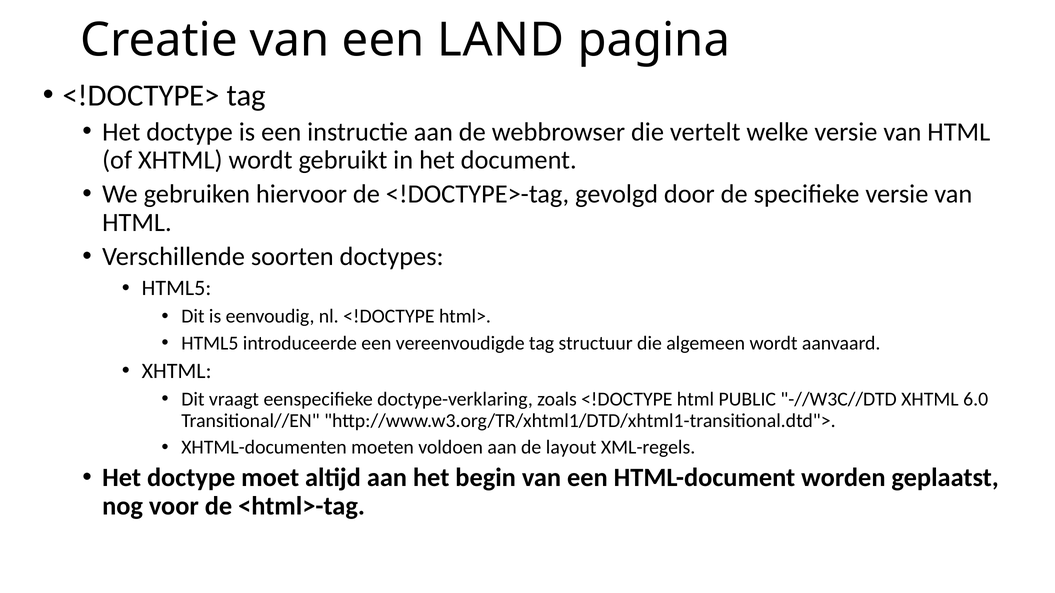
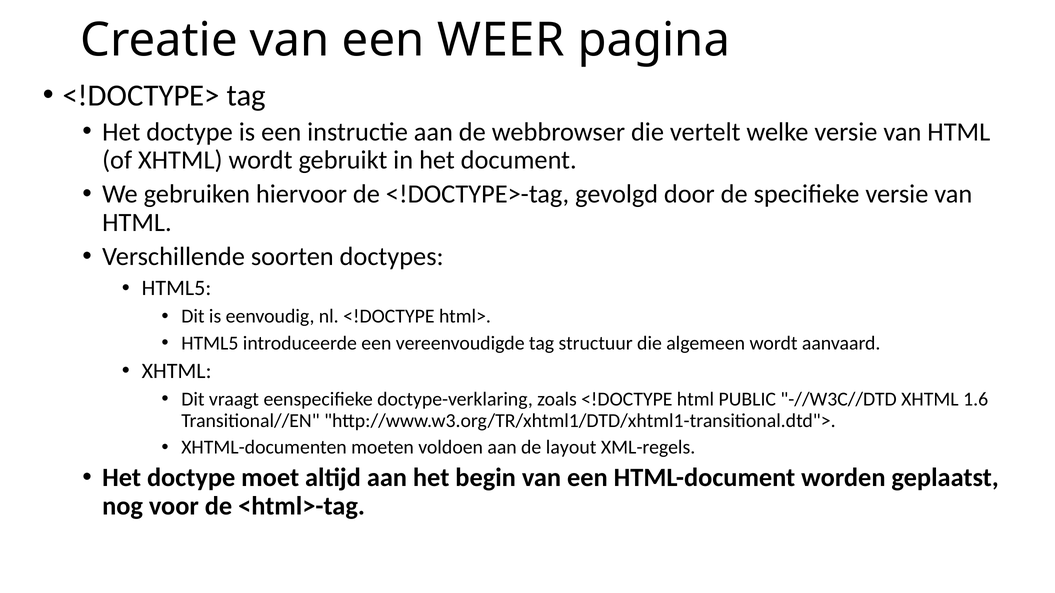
LAND: LAND -> WEER
6.0: 6.0 -> 1.6
